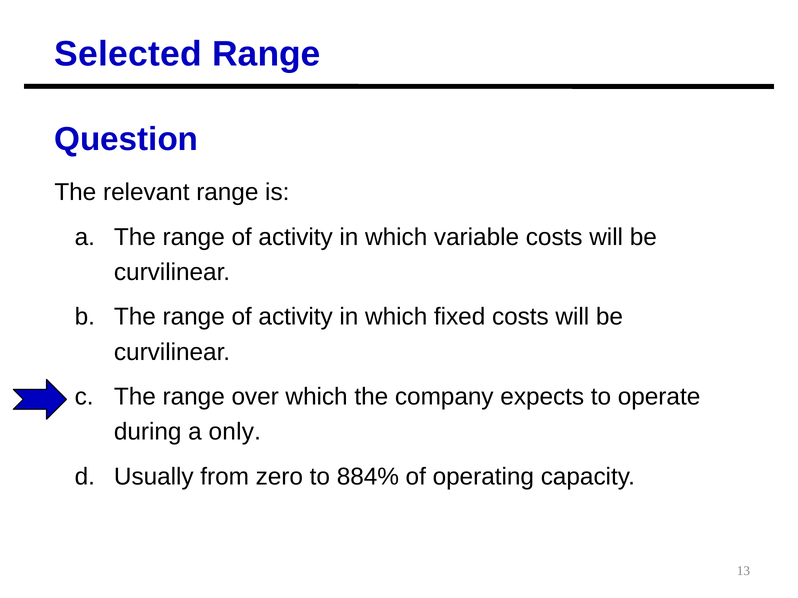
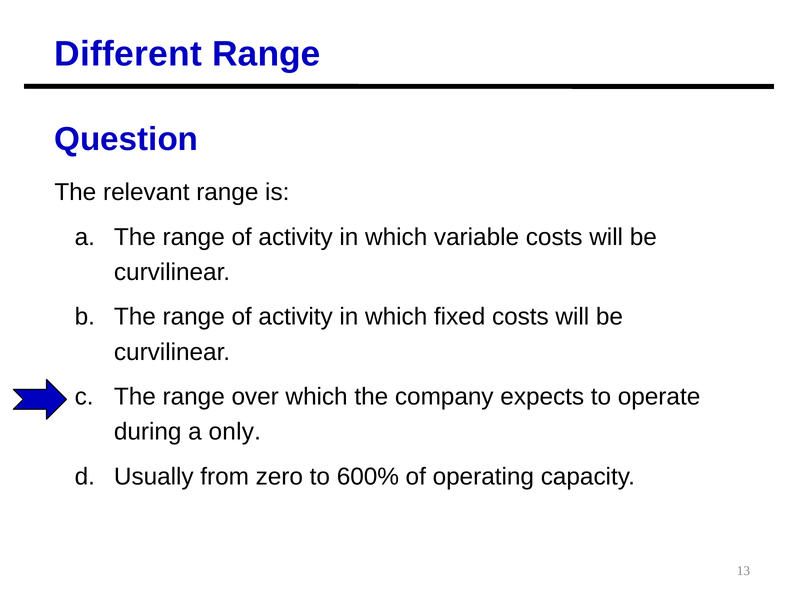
Selected: Selected -> Different
884%: 884% -> 600%
